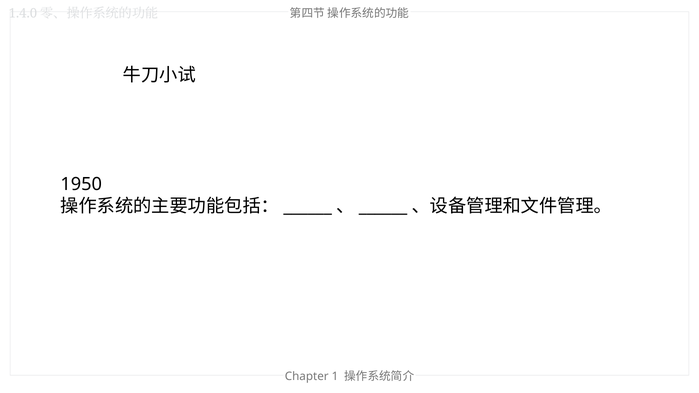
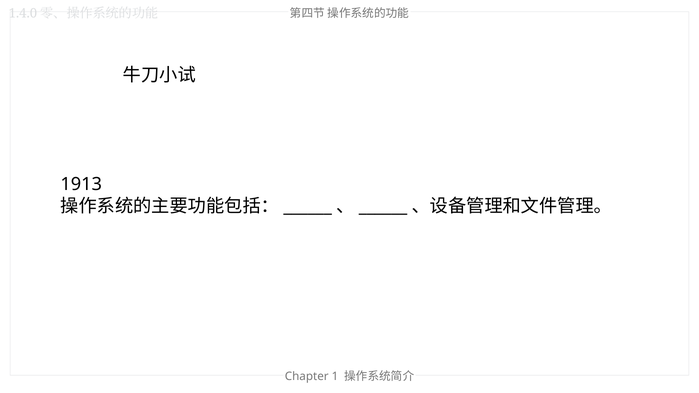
1950: 1950 -> 1913
